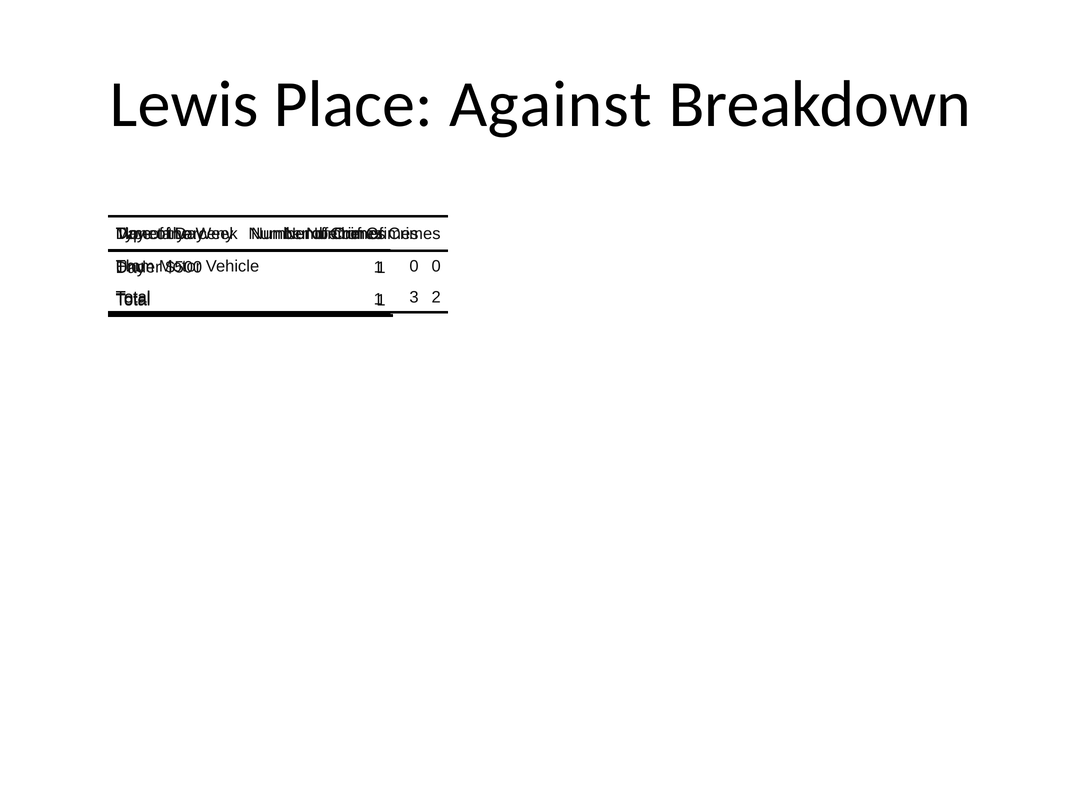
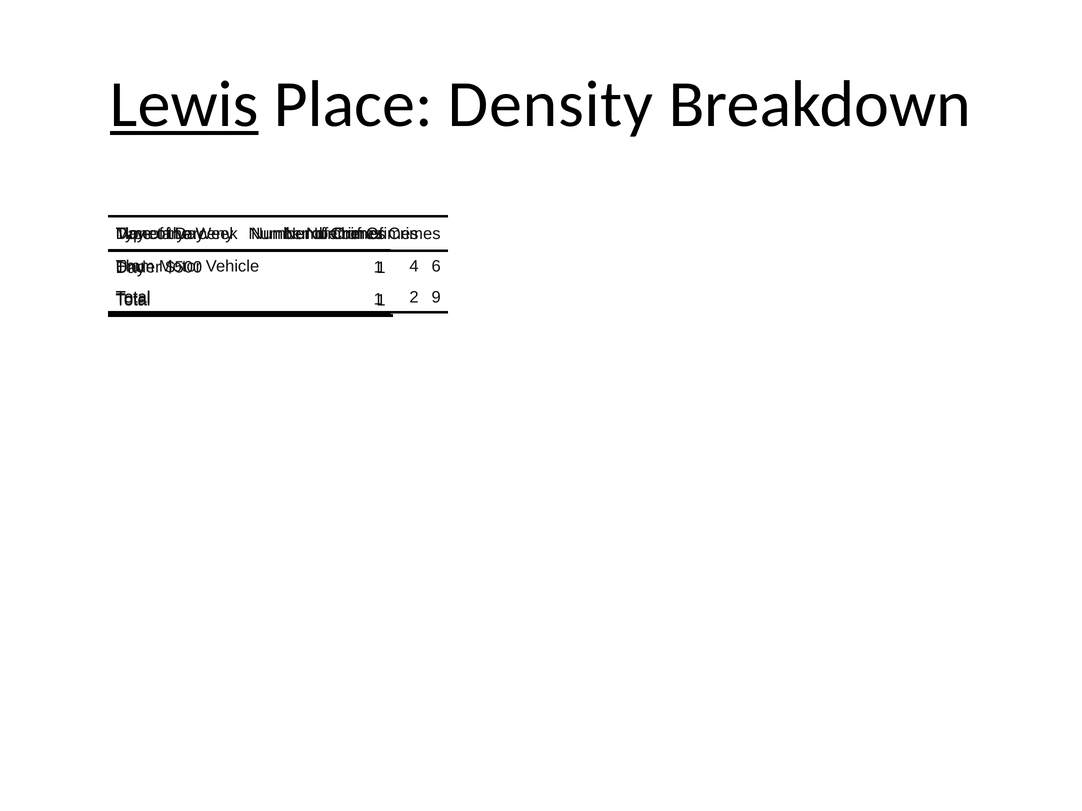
Lewis underline: none -> present
Against: Against -> Density
0 at (414, 266): 0 -> 4
Vehicle 0: 0 -> 6
3: 3 -> 2
2: 2 -> 9
